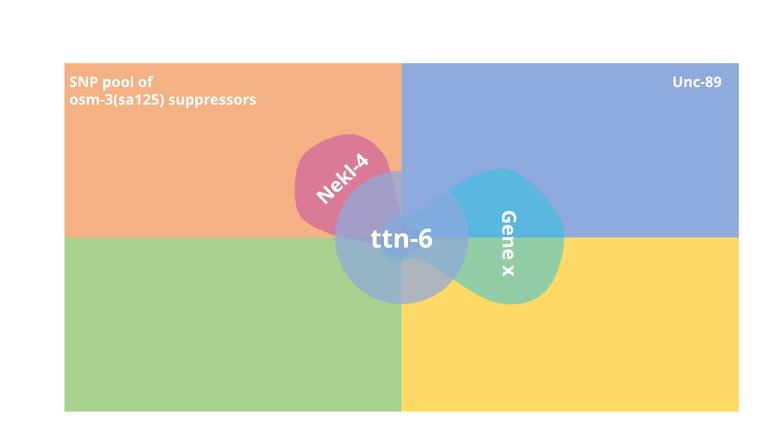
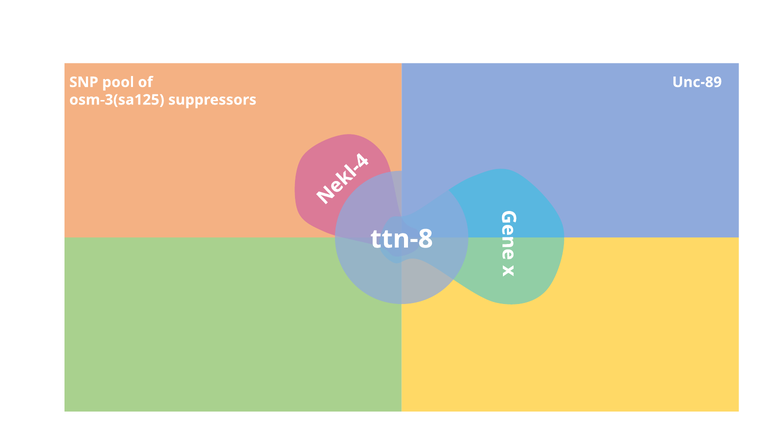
ttn-6: ttn-6 -> ttn-8
